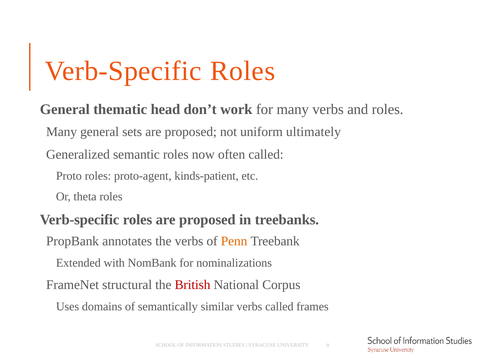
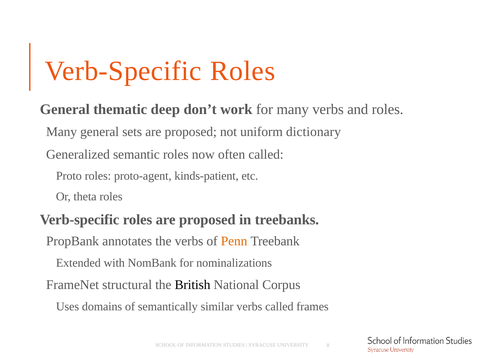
head: head -> deep
ultimately: ultimately -> dictionary
British colour: red -> black
